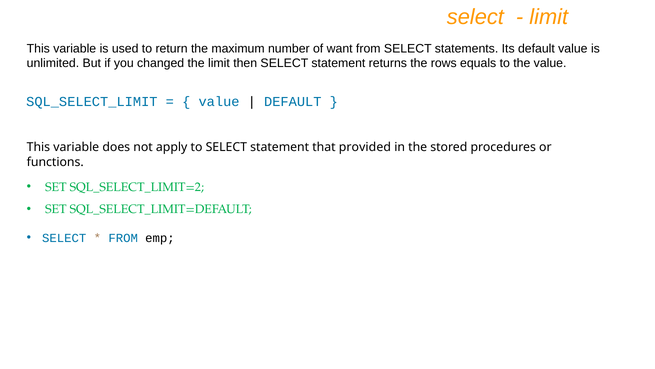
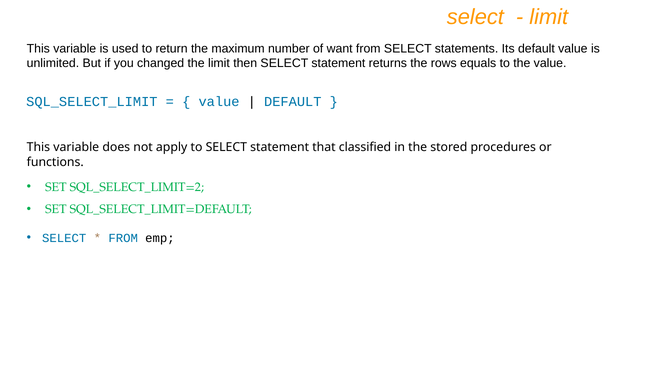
provided: provided -> classified
